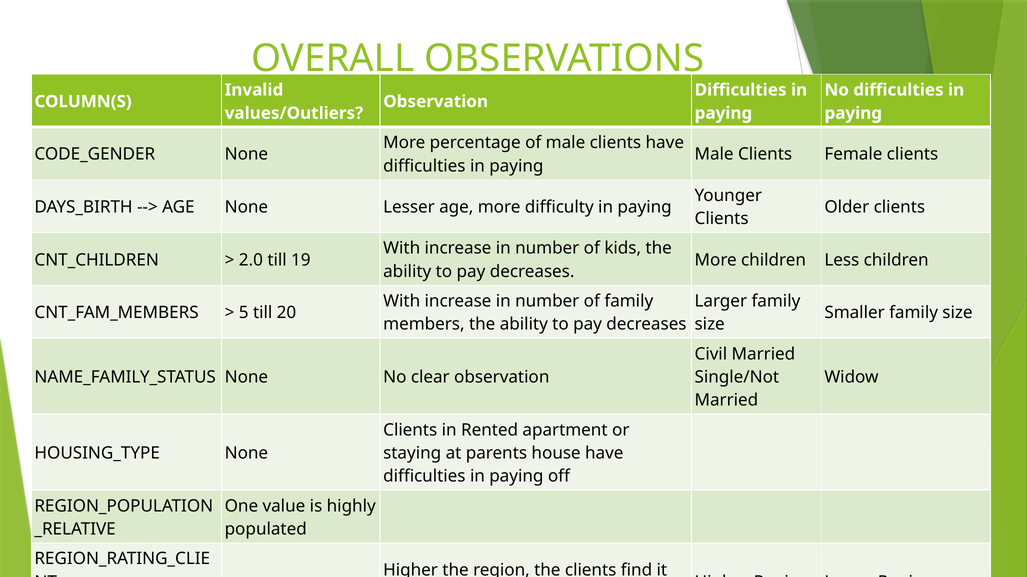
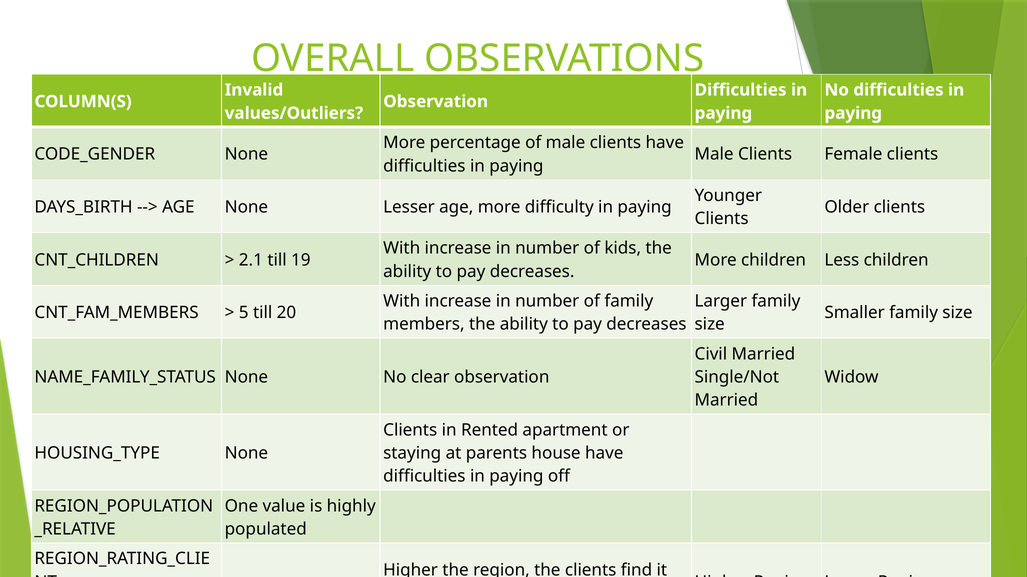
2.0: 2.0 -> 2.1
